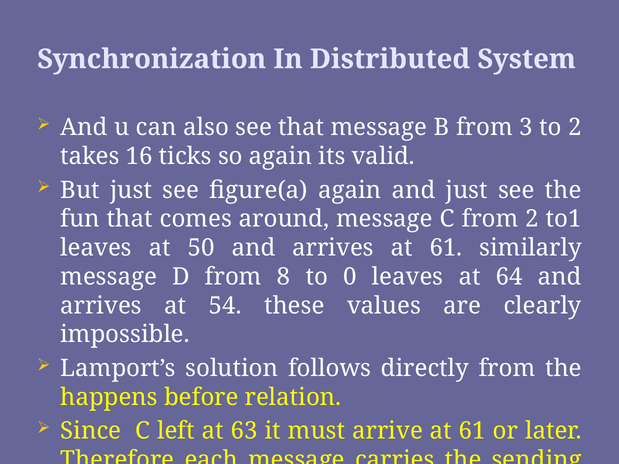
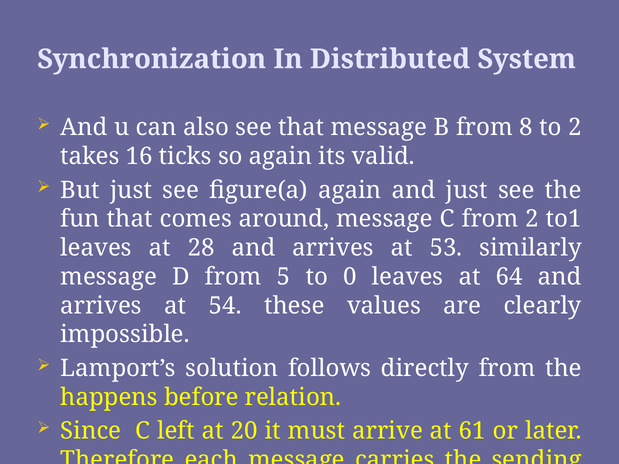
3: 3 -> 8
50: 50 -> 28
arrives at 61: 61 -> 53
8: 8 -> 5
63: 63 -> 20
